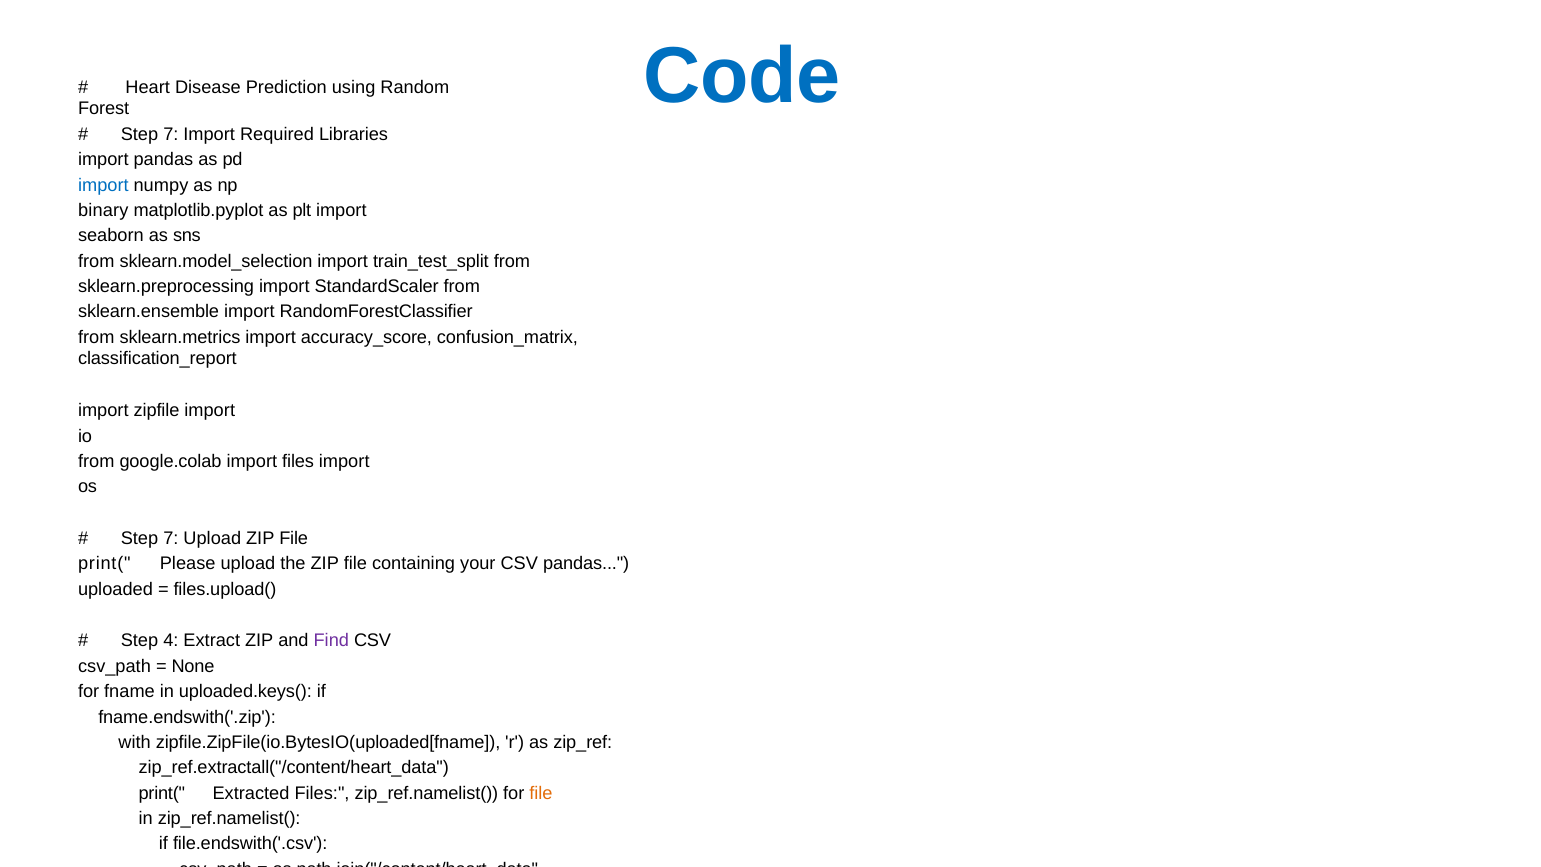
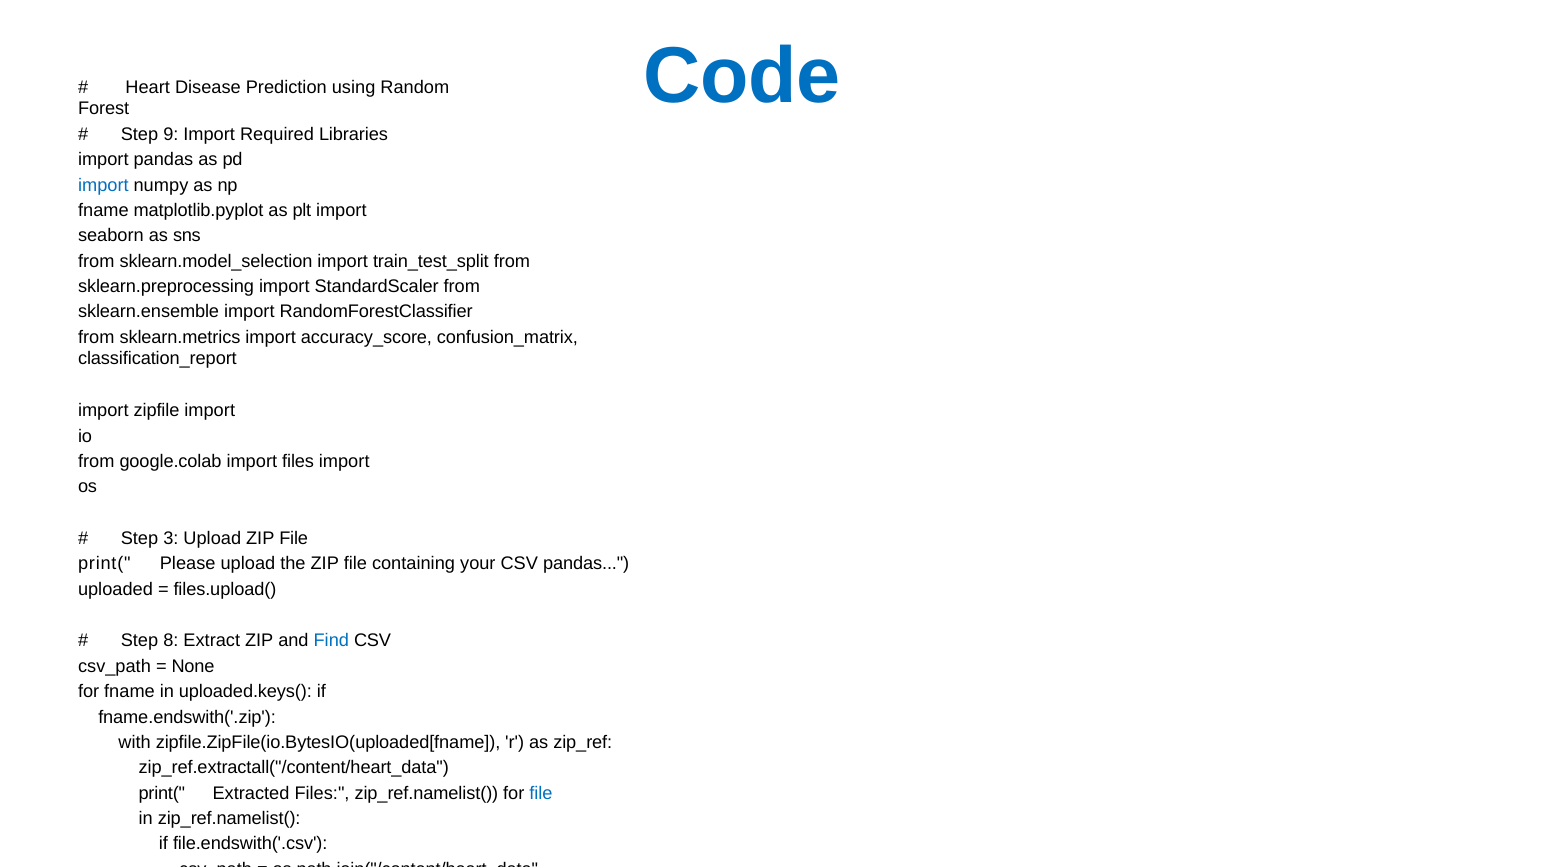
7 at (171, 134): 7 -> 9
binary at (103, 210): binary -> fname
7 at (171, 538): 7 -> 3
4: 4 -> 8
Find colour: purple -> blue
file at (541, 793) colour: orange -> blue
